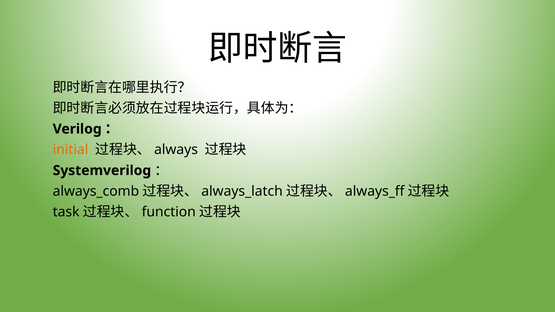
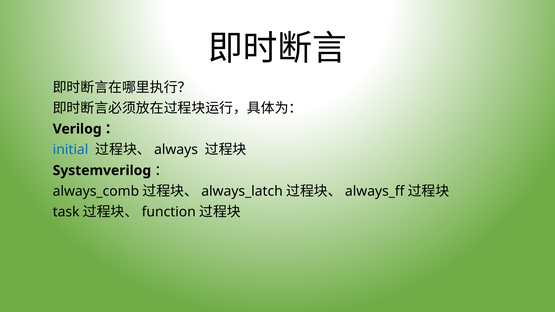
initial colour: orange -> blue
